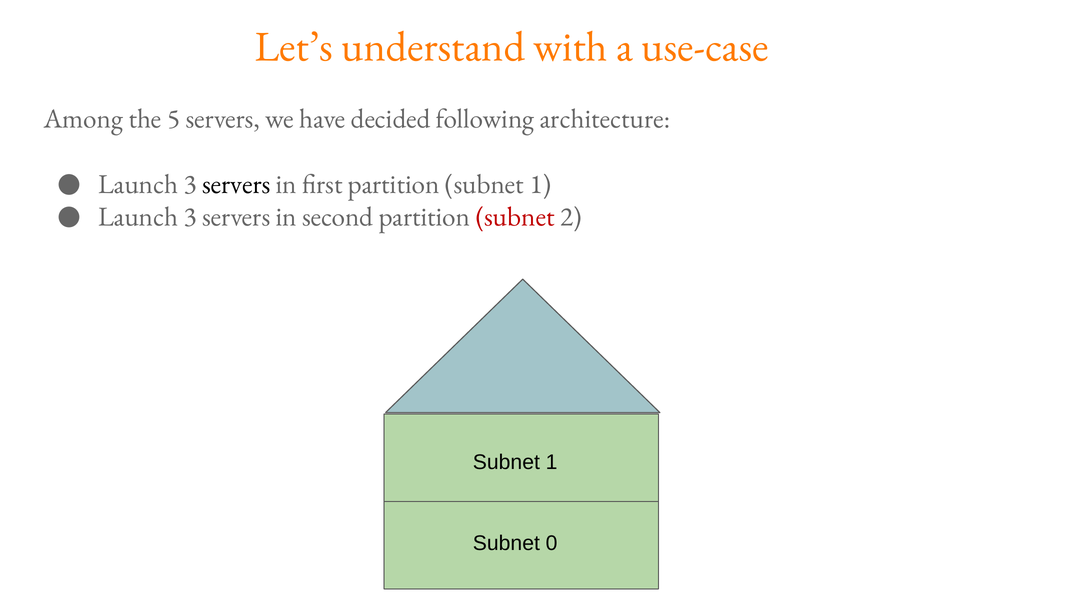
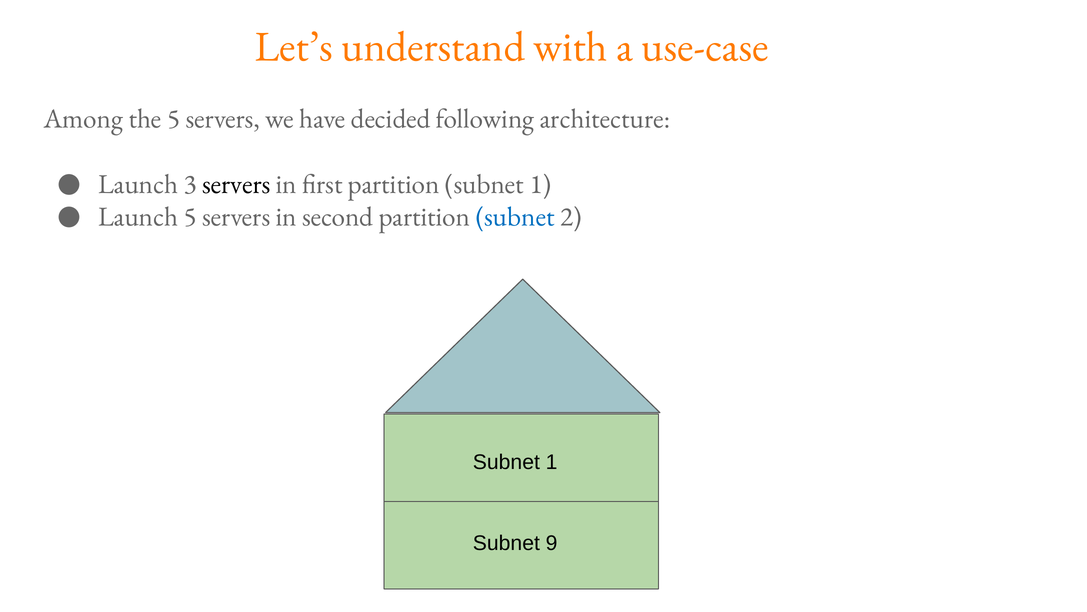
3 at (190, 217): 3 -> 5
subnet at (515, 217) colour: red -> blue
0: 0 -> 9
